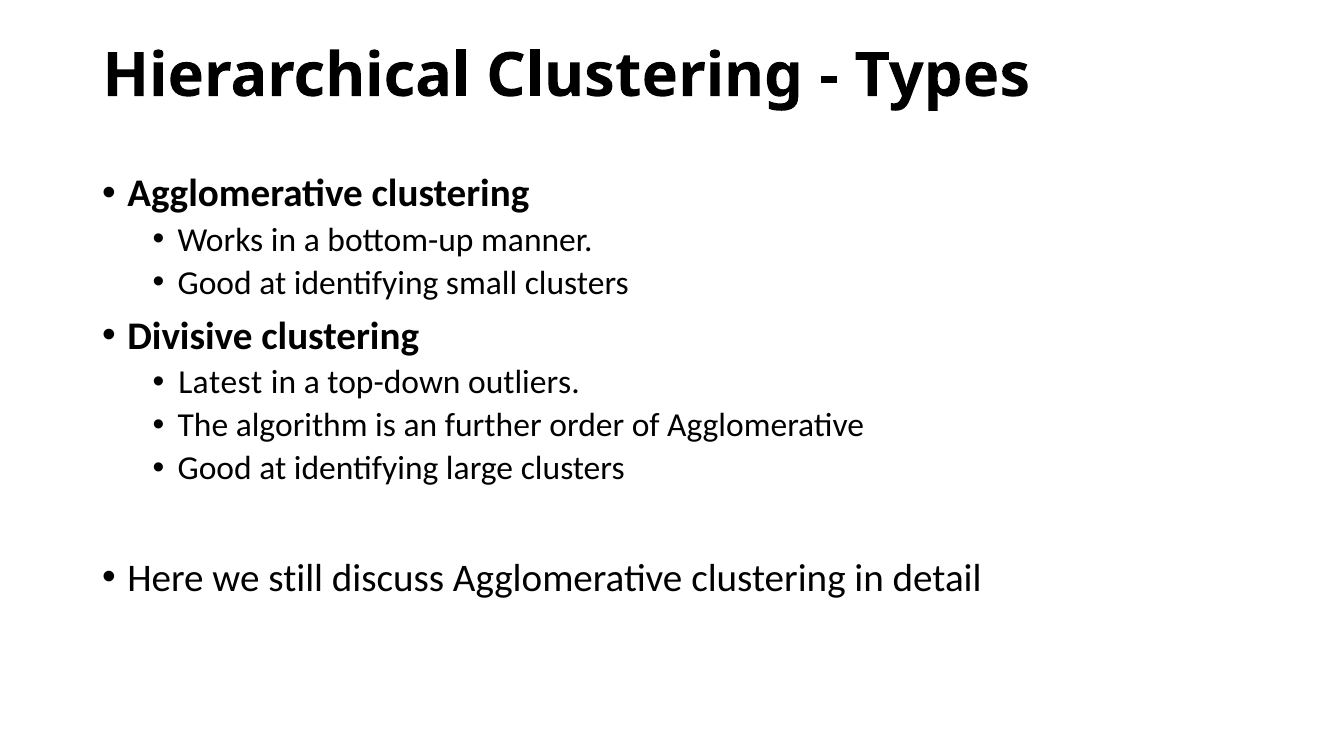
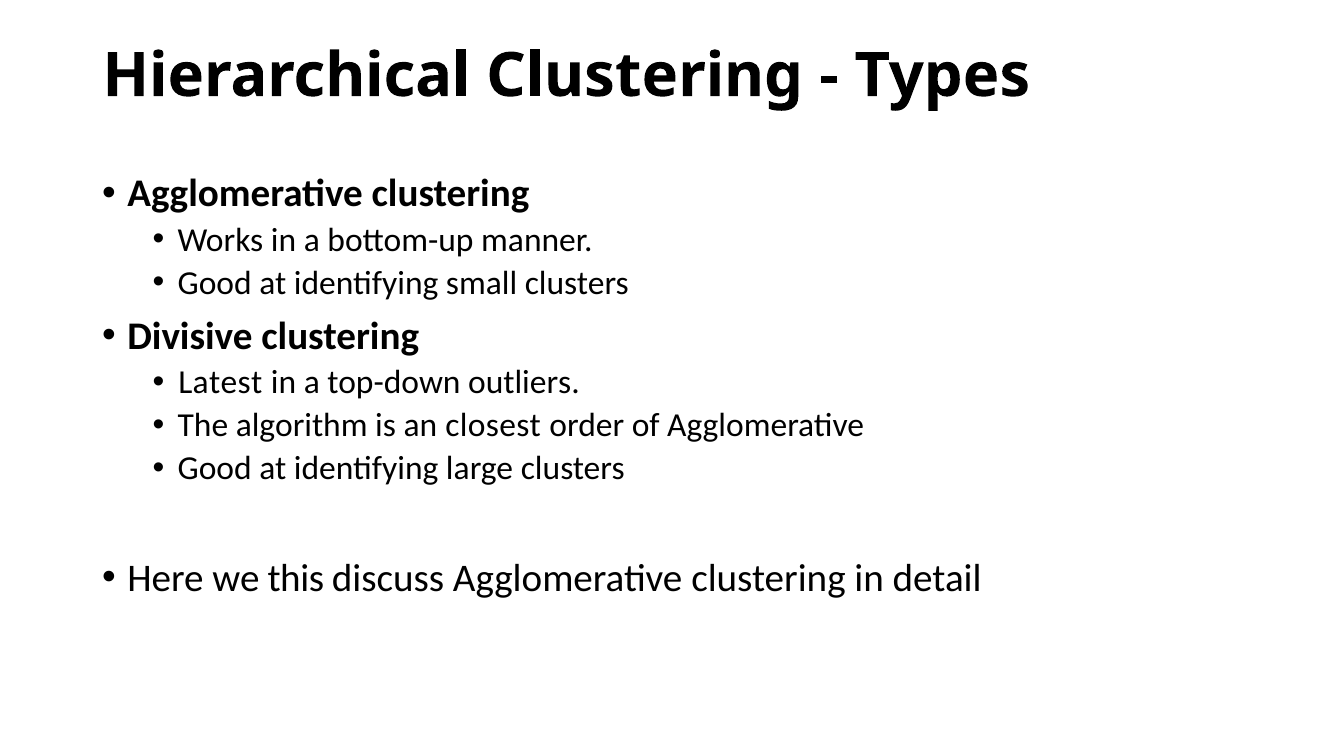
further: further -> closest
still: still -> this
